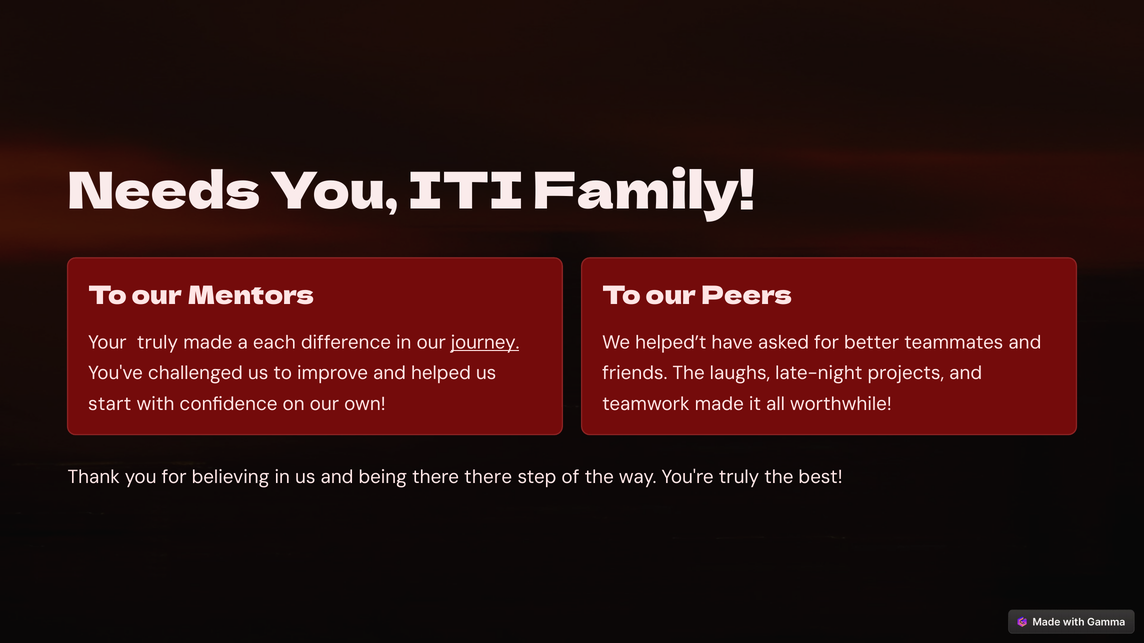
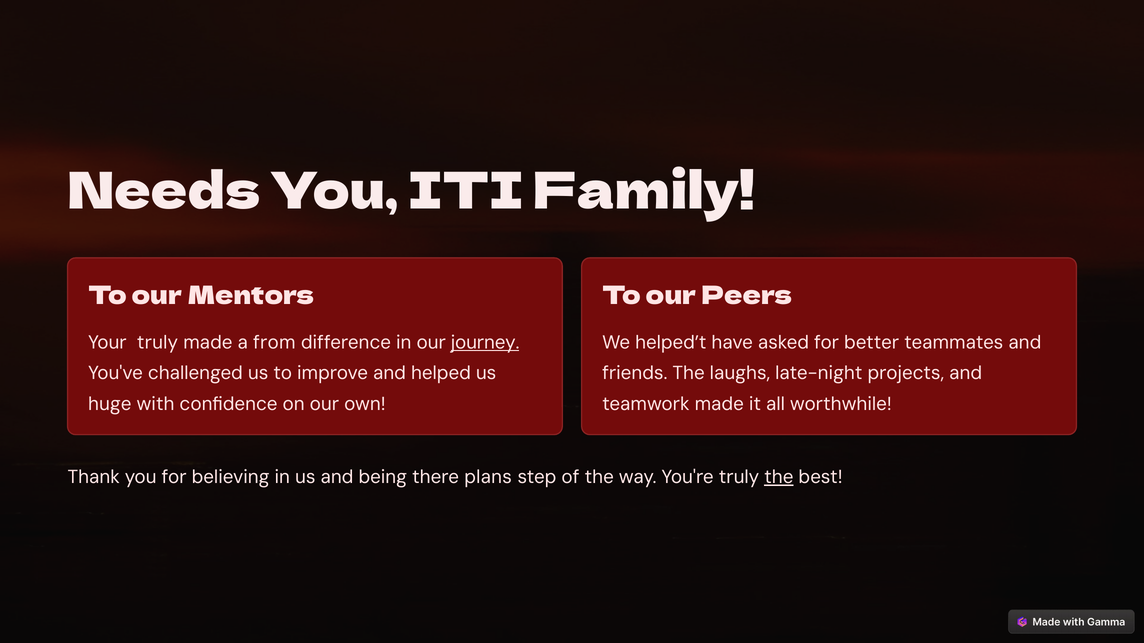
each: each -> from
start: start -> huge
there there: there -> plans
the at (779, 477) underline: none -> present
